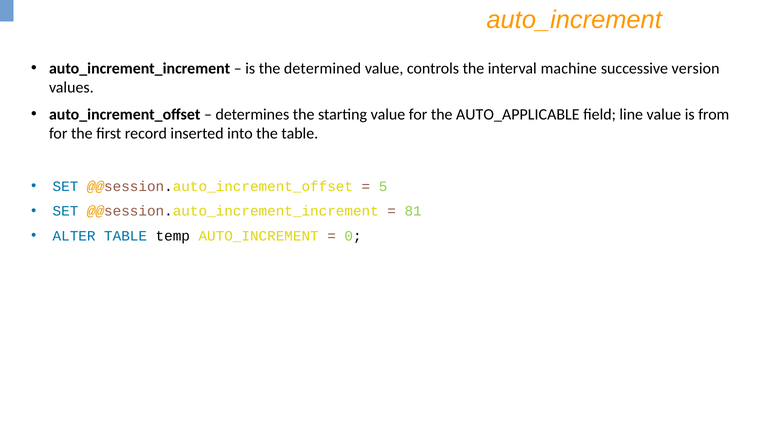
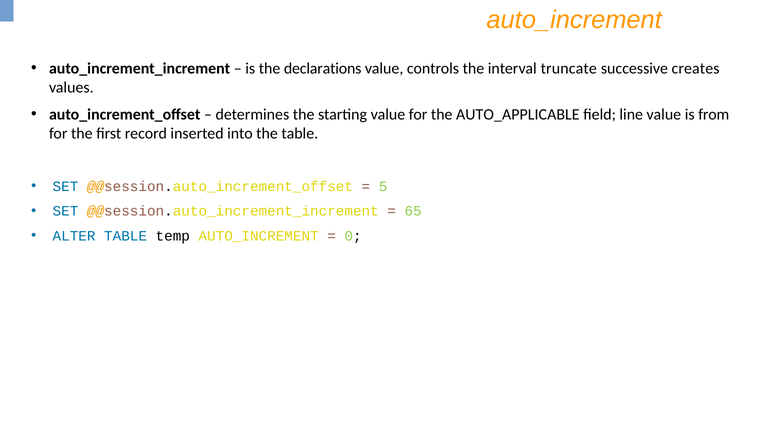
determined: determined -> declarations
machine: machine -> truncate
version: version -> creates
81: 81 -> 65
